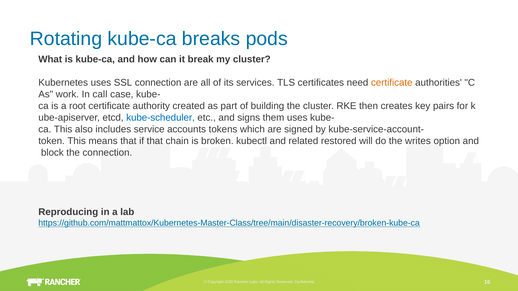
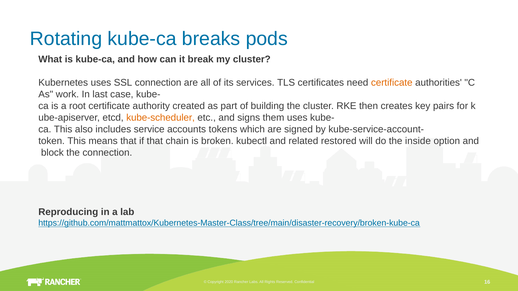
call: call -> last
kube-scheduler colour: blue -> orange
writes: writes -> inside
